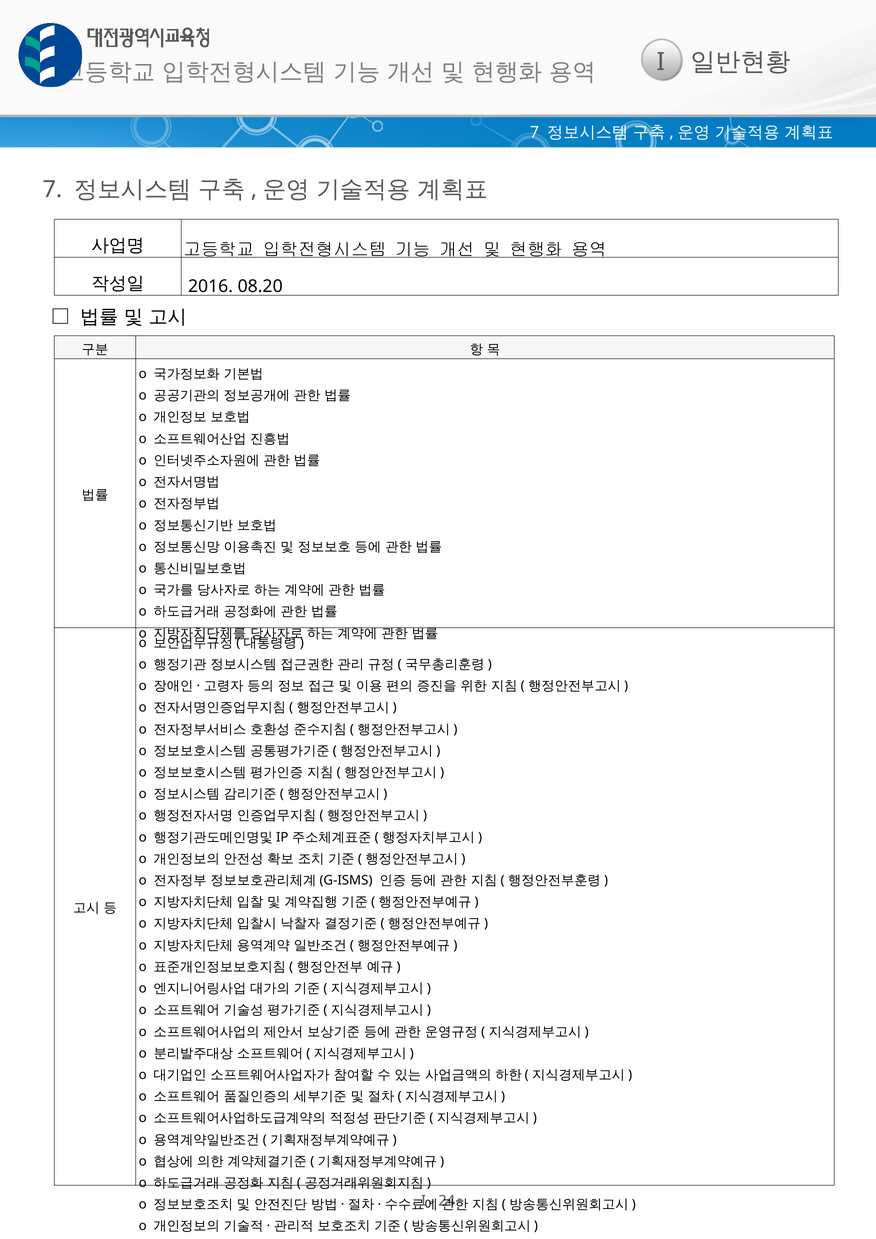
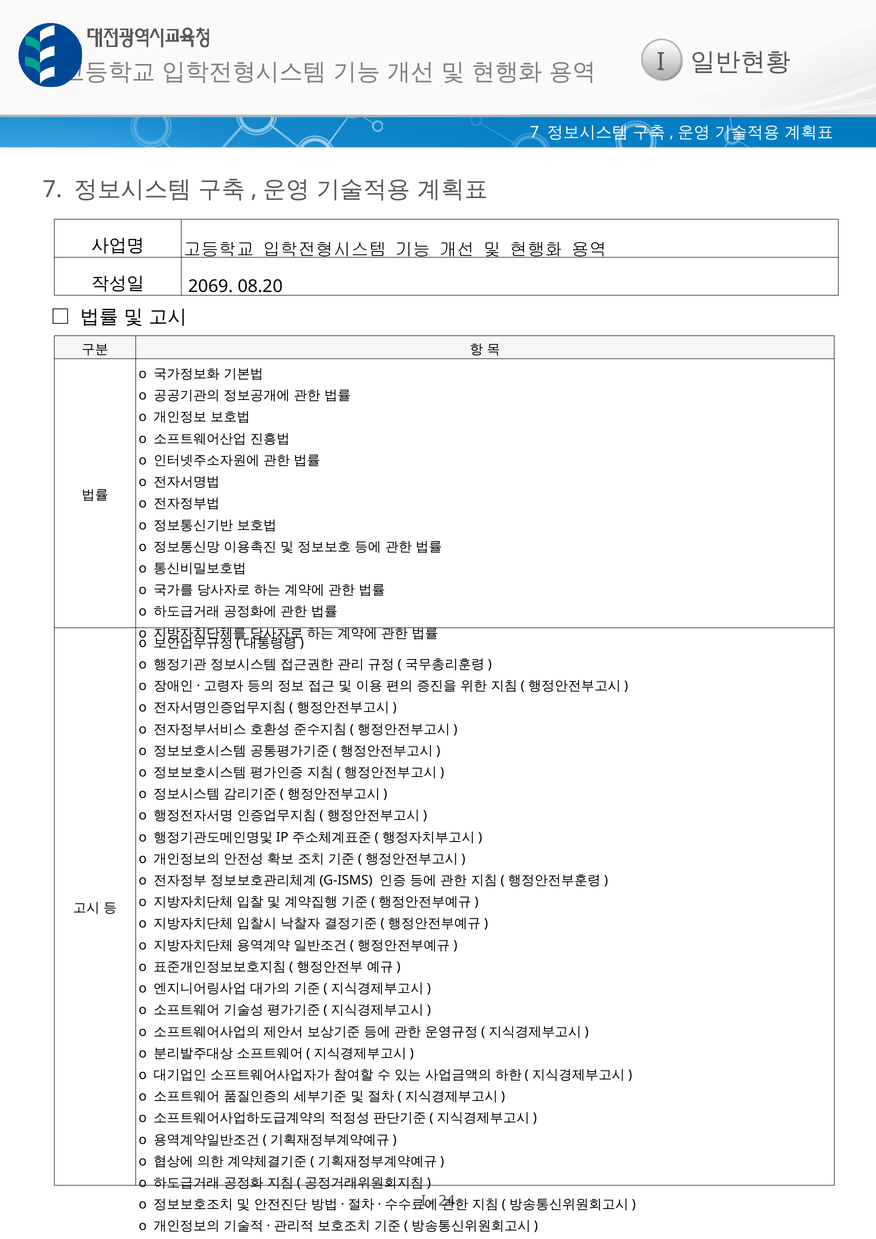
2016: 2016 -> 2069
